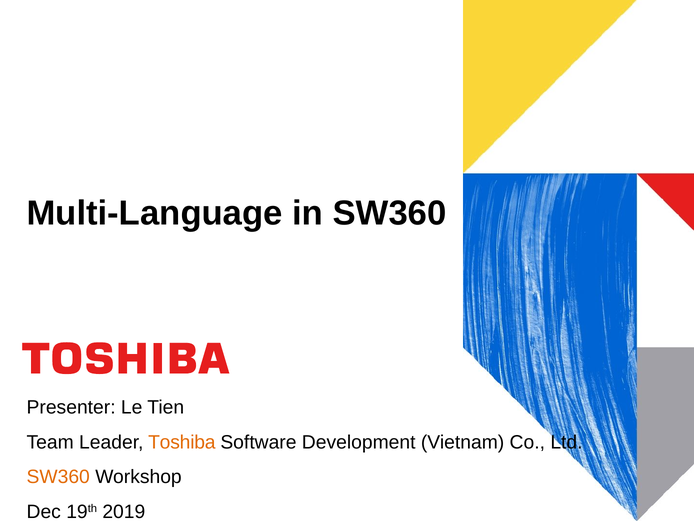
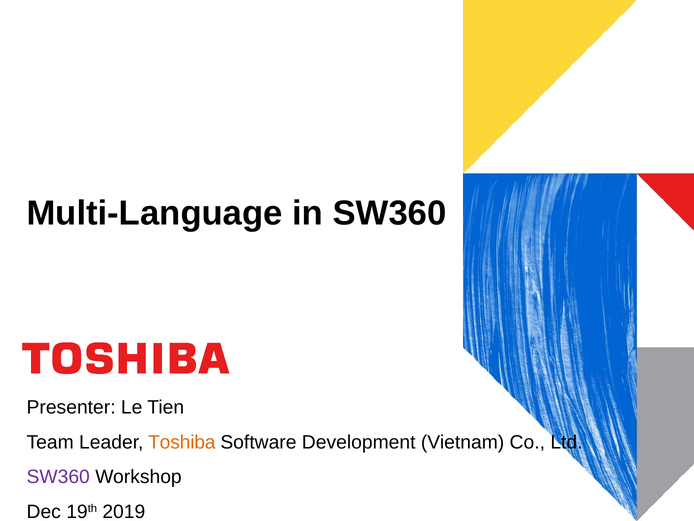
SW360 at (58, 476) colour: orange -> purple
